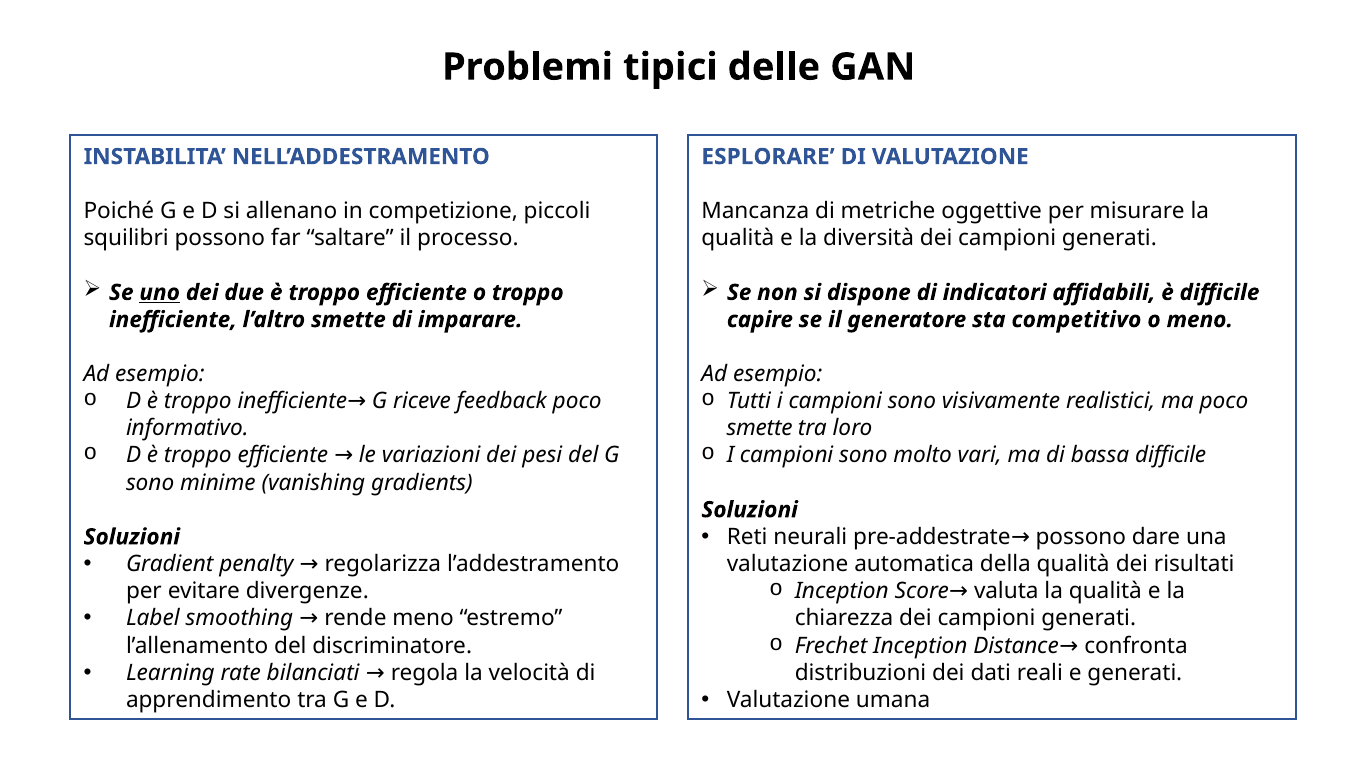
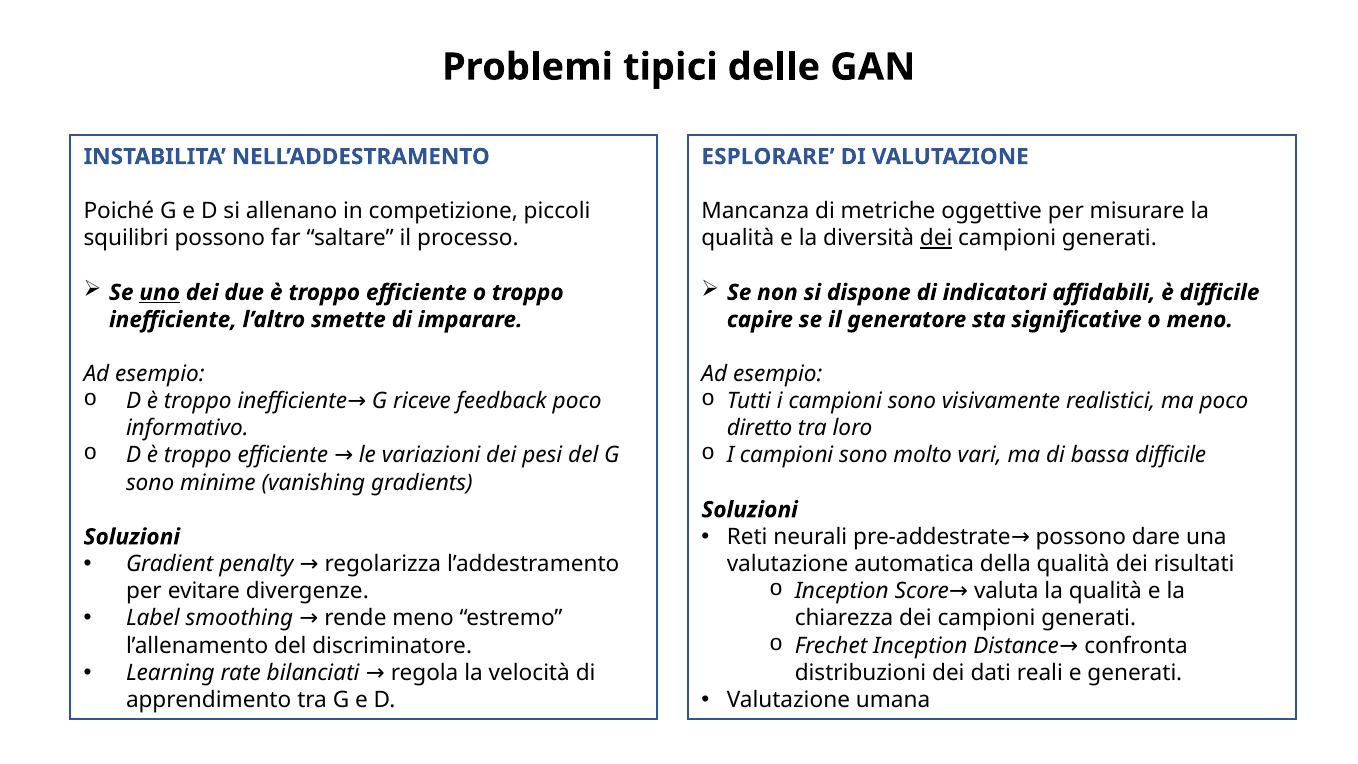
dei at (936, 238) underline: none -> present
competitivo: competitivo -> significative
smette at (760, 428): smette -> diretto
